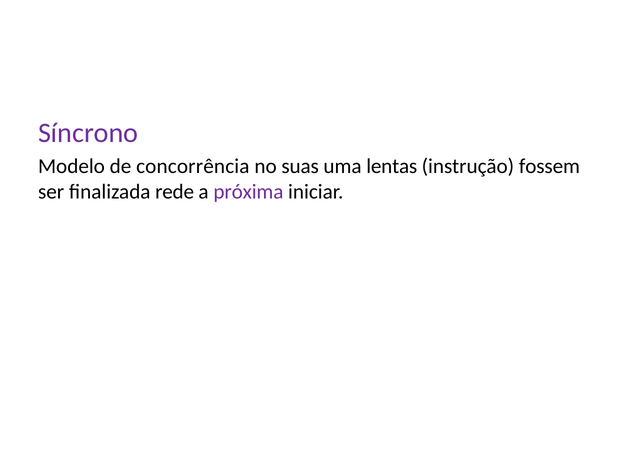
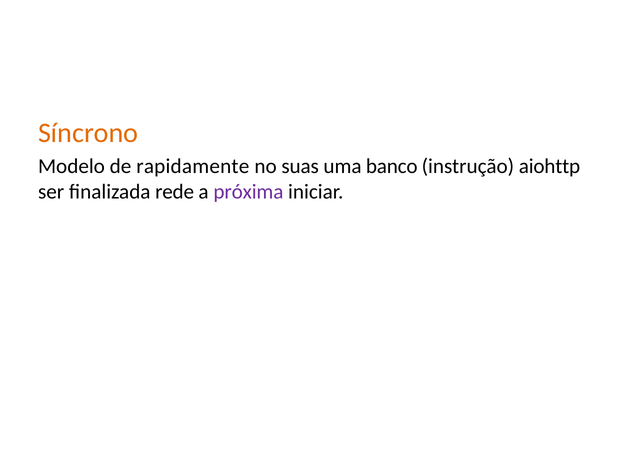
Síncrono colour: purple -> orange
concorrência: concorrência -> rapidamente
lentas: lentas -> banco
fossem: fossem -> aiohttp
